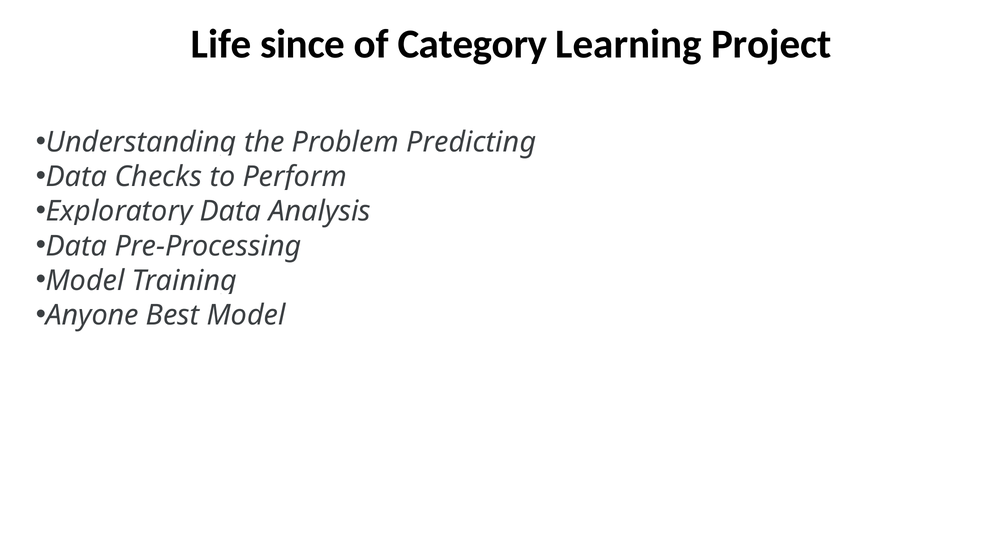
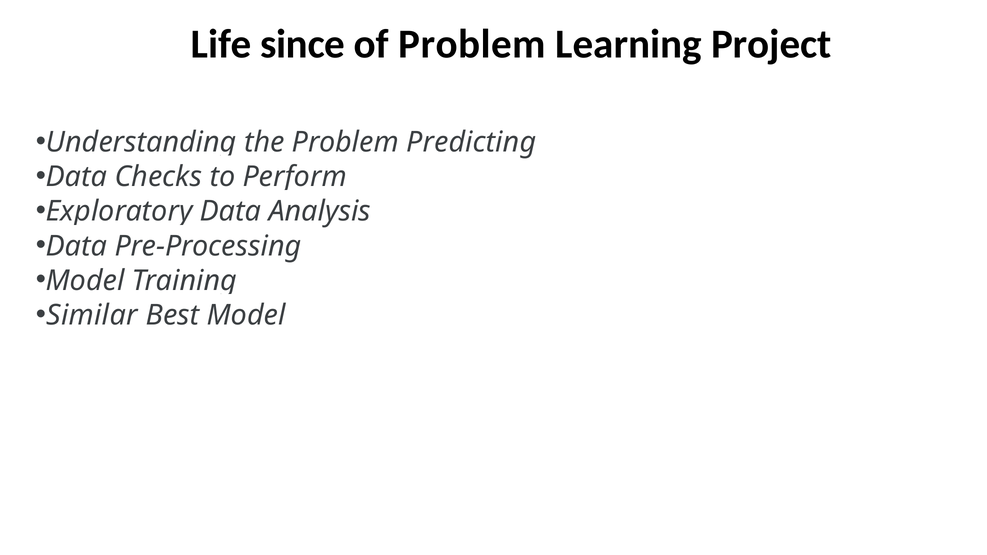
of Category: Category -> Problem
Anyone: Anyone -> Similar
